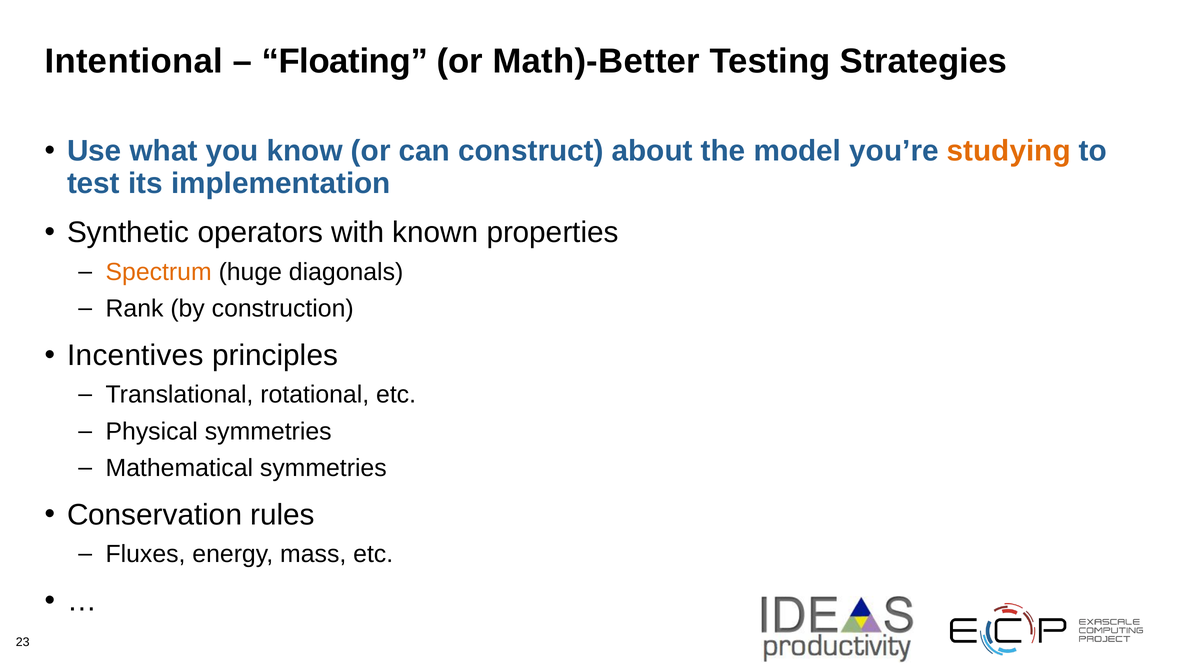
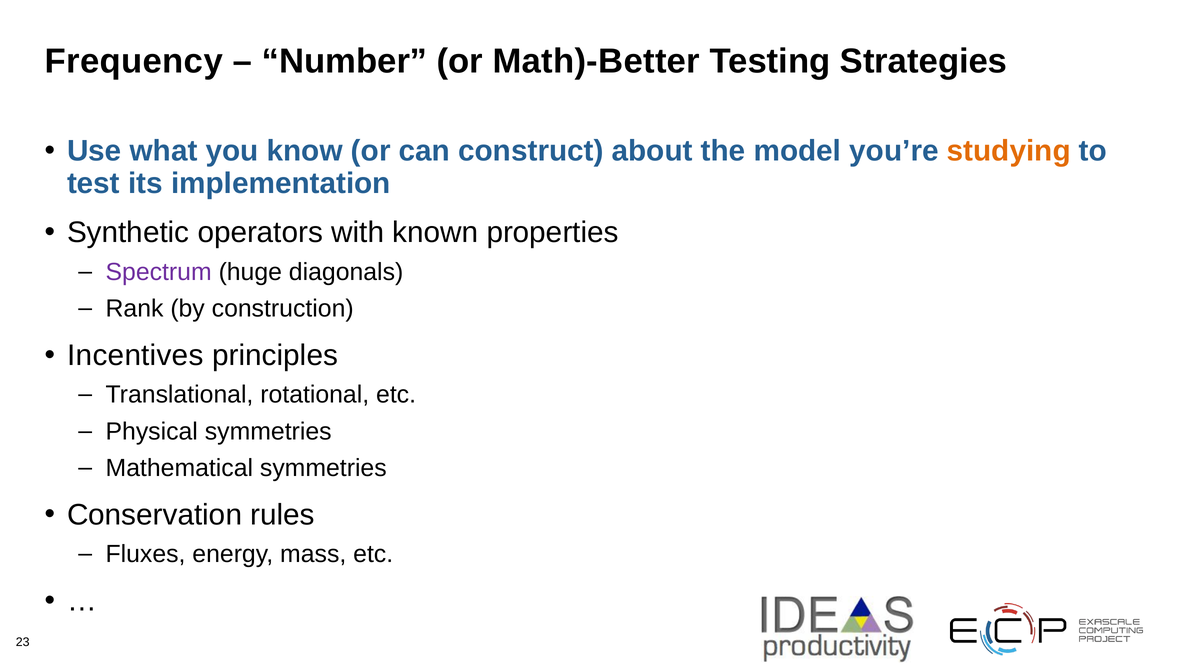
Intentional: Intentional -> Frequency
Floating: Floating -> Number
Spectrum colour: orange -> purple
